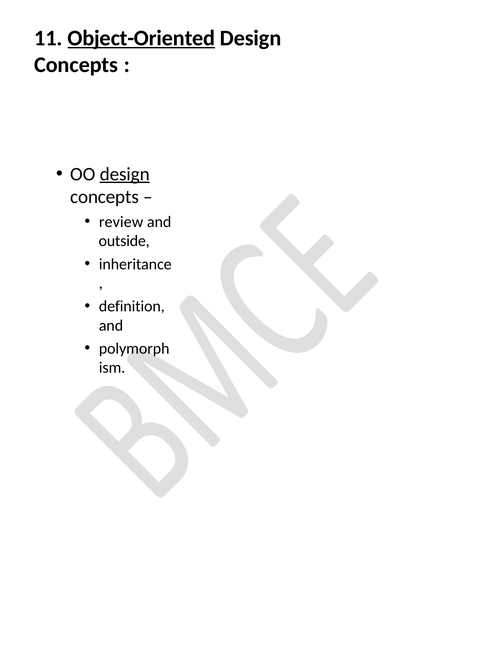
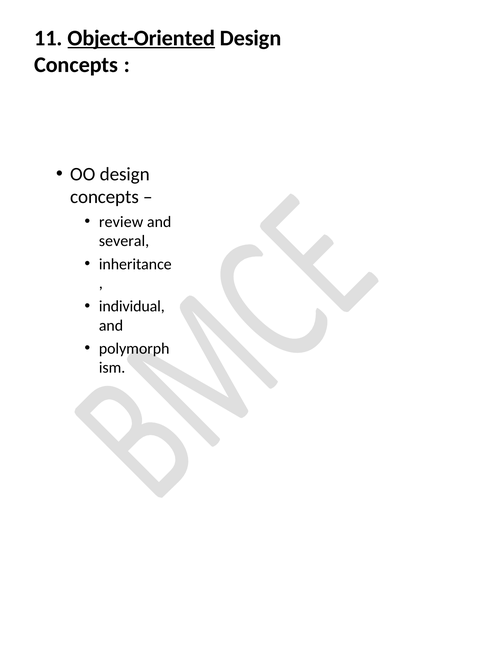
design at (125, 174) underline: present -> none
outside: outside -> several
definition: definition -> individual
